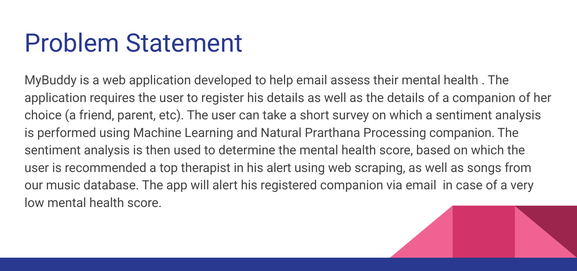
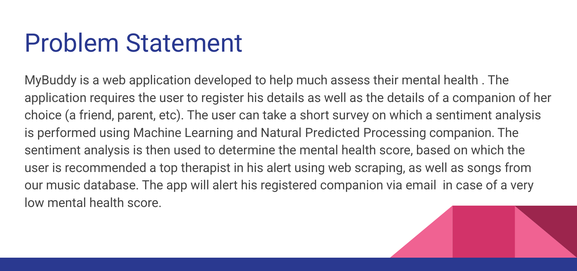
help email: email -> much
Prarthana: Prarthana -> Predicted
